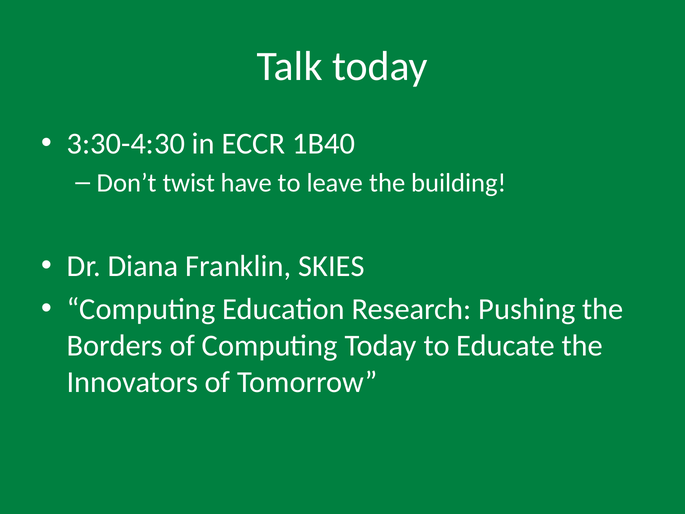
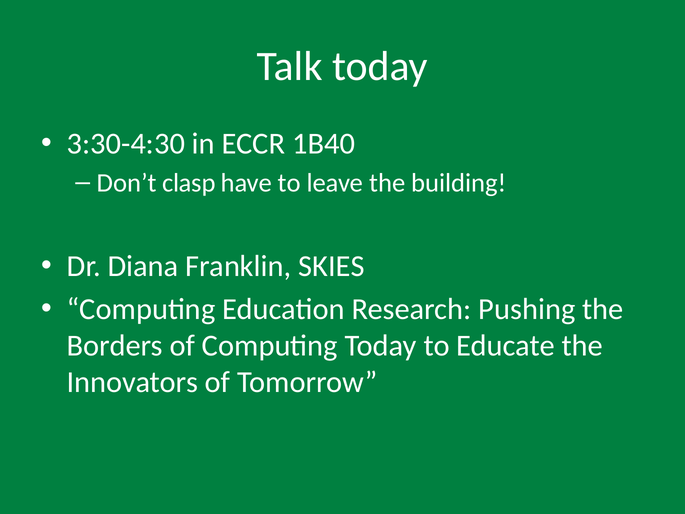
twist: twist -> clasp
